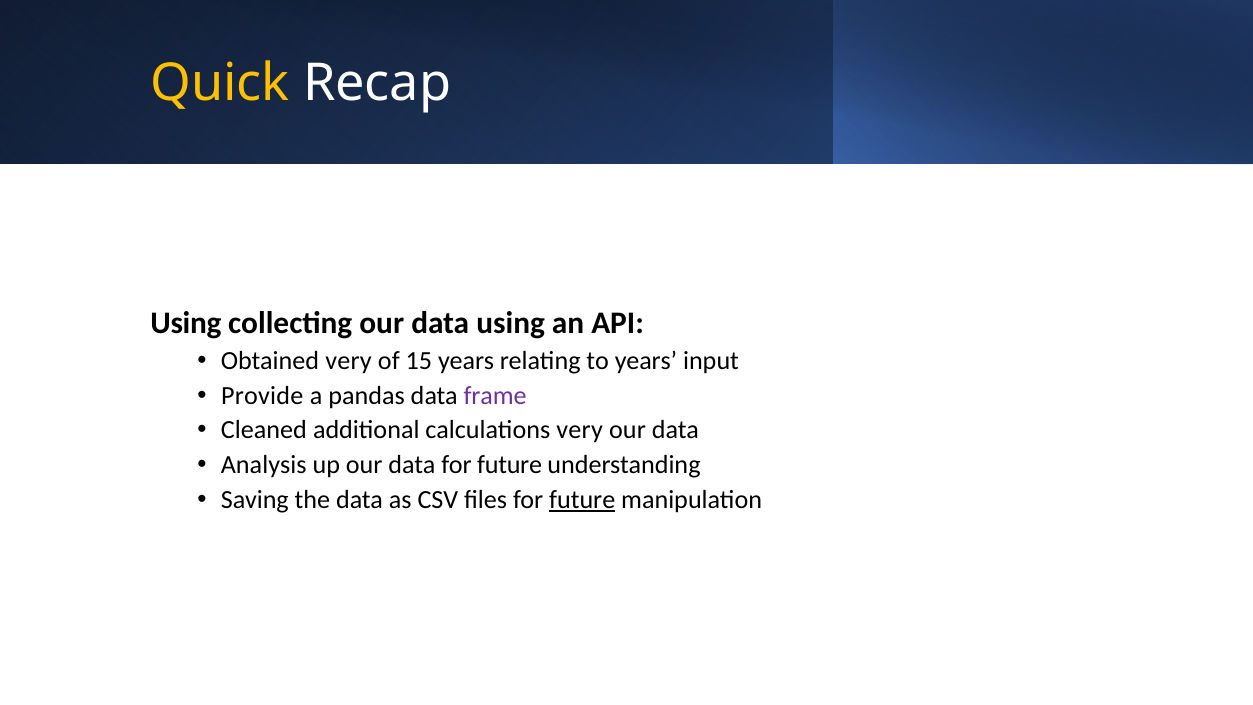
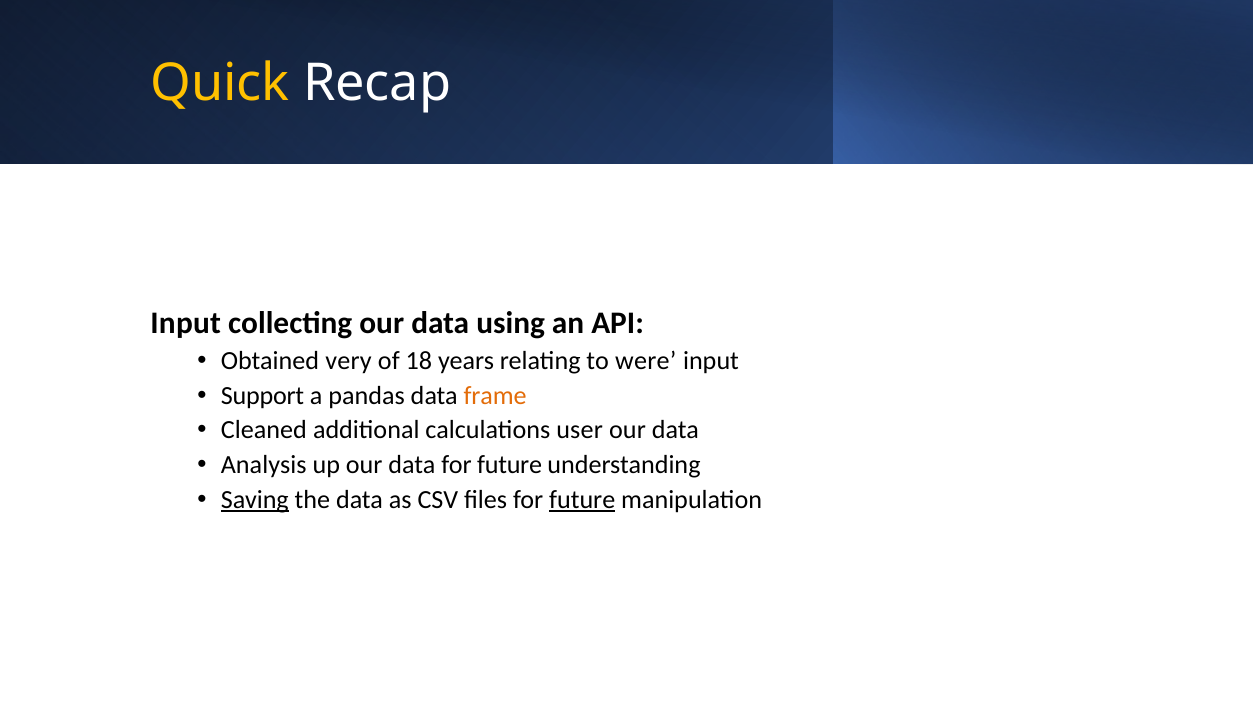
Using at (186, 323): Using -> Input
15: 15 -> 18
to years: years -> were
Provide: Provide -> Support
frame colour: purple -> orange
calculations very: very -> user
Saving underline: none -> present
